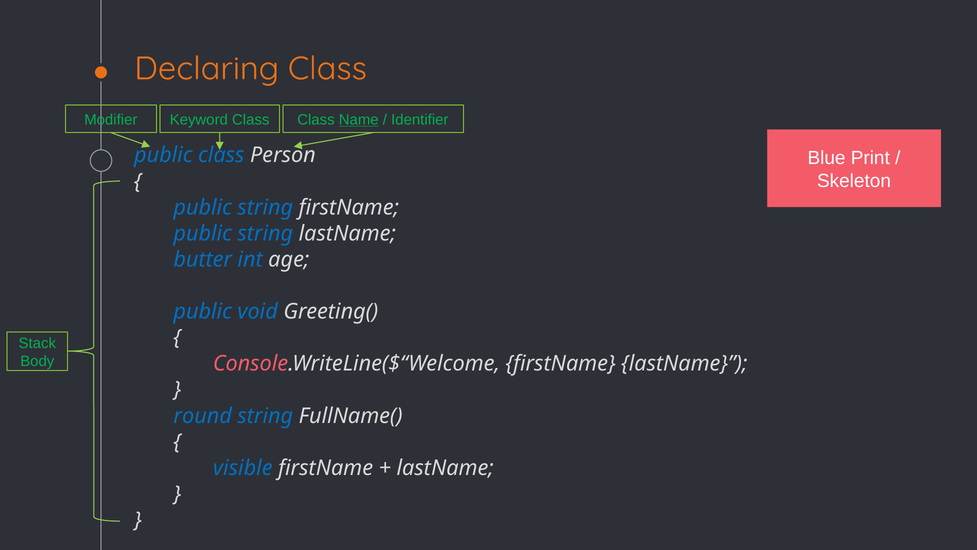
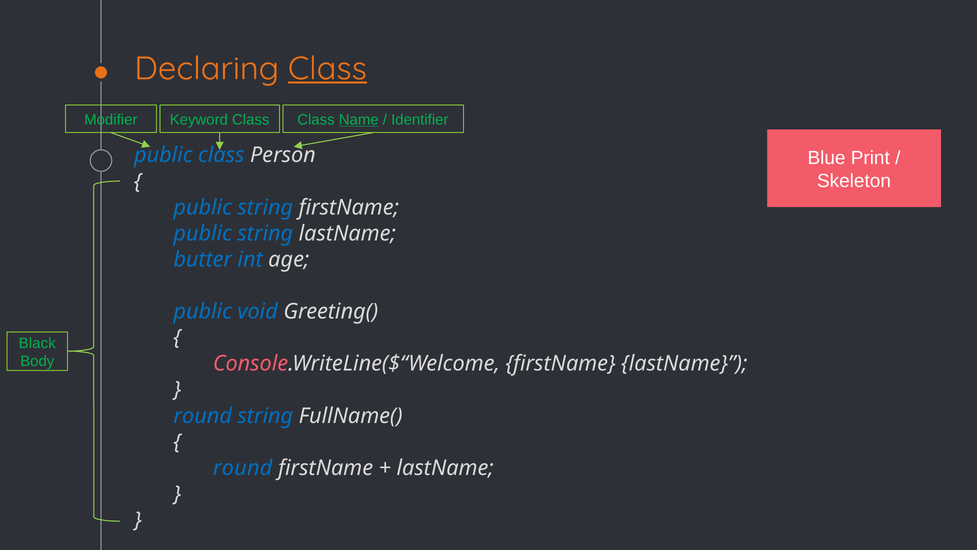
Class at (327, 69) underline: none -> present
Stack: Stack -> Black
visible at (243, 468): visible -> round
